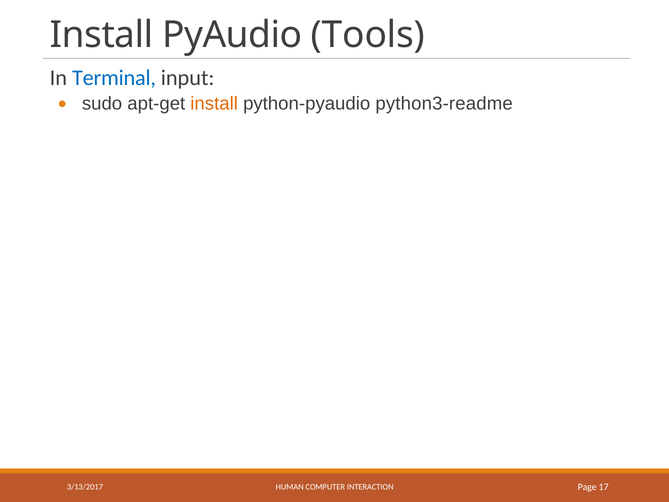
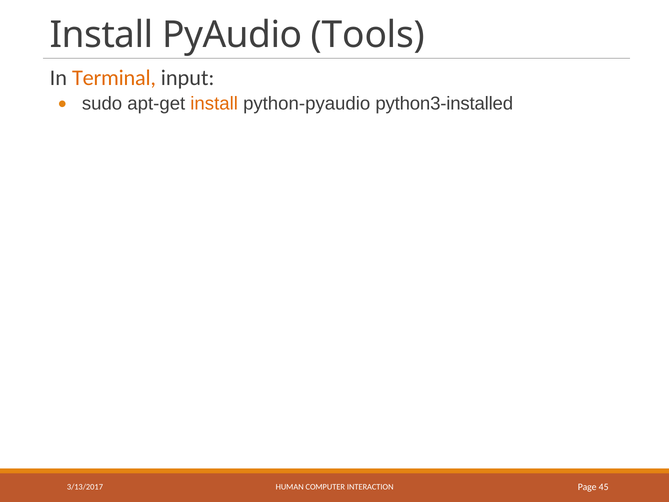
Terminal colour: blue -> orange
python3-readme: python3-readme -> python3-installed
17: 17 -> 45
